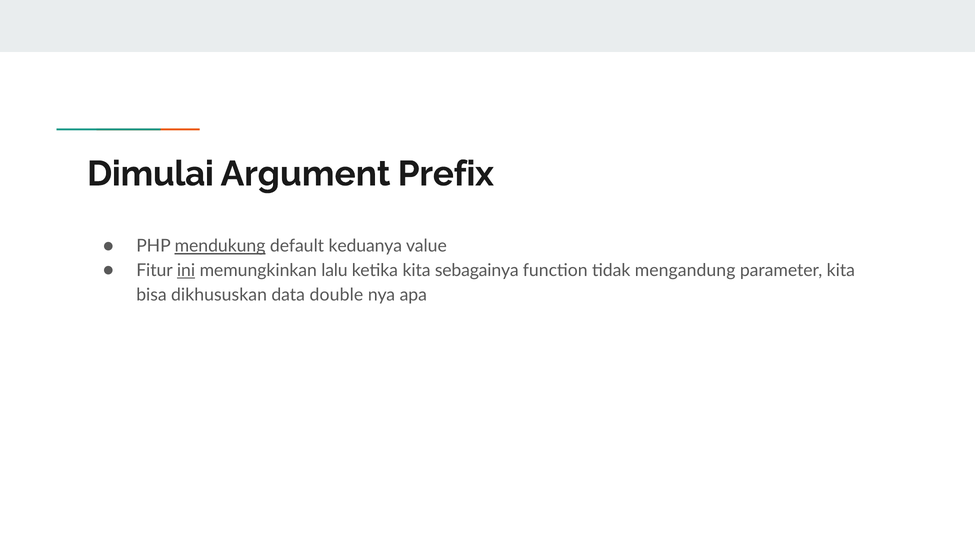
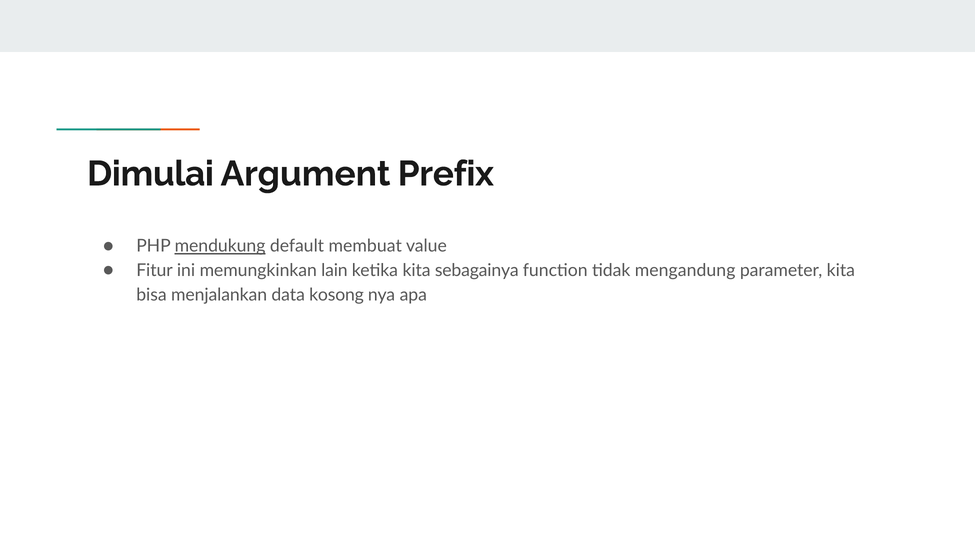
keduanya: keduanya -> membuat
ini underline: present -> none
lalu: lalu -> lain
dikhususkan: dikhususkan -> menjalankan
double: double -> kosong
